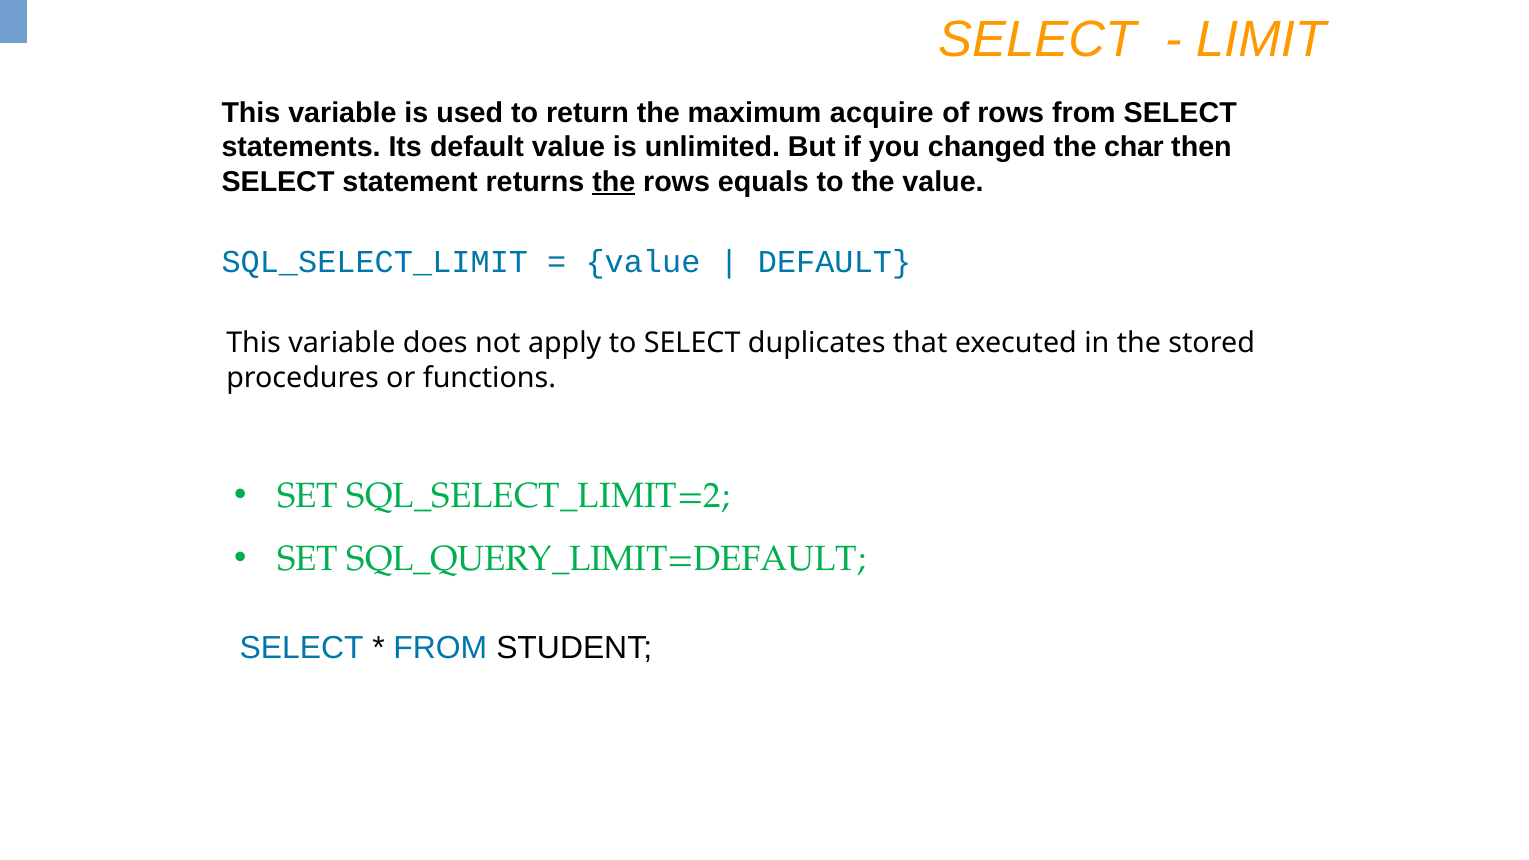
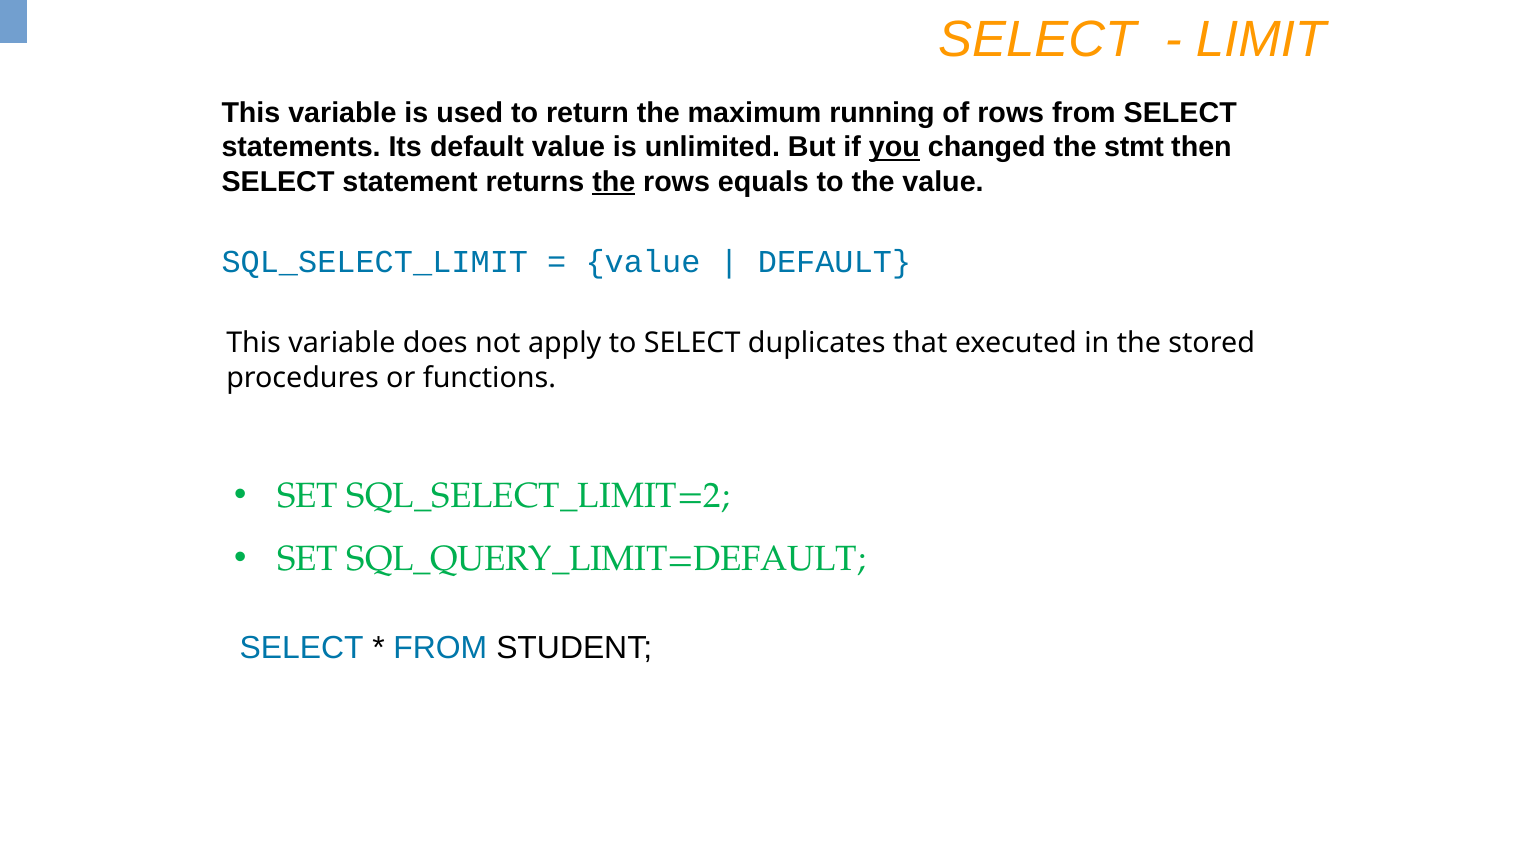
acquire: acquire -> running
you underline: none -> present
char: char -> stmt
